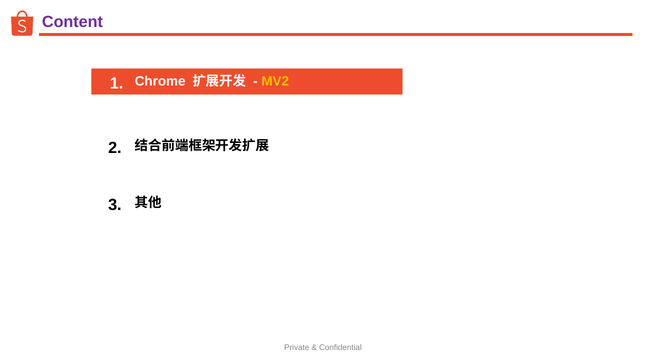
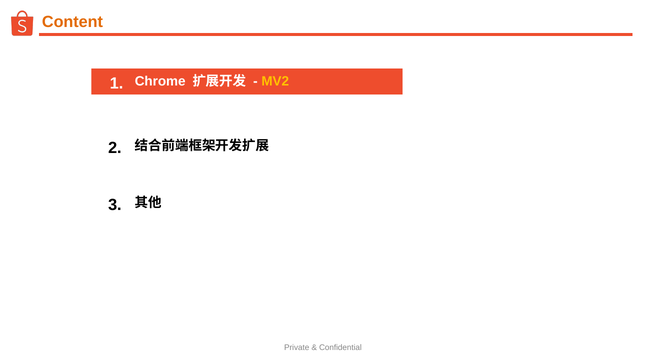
Content colour: purple -> orange
